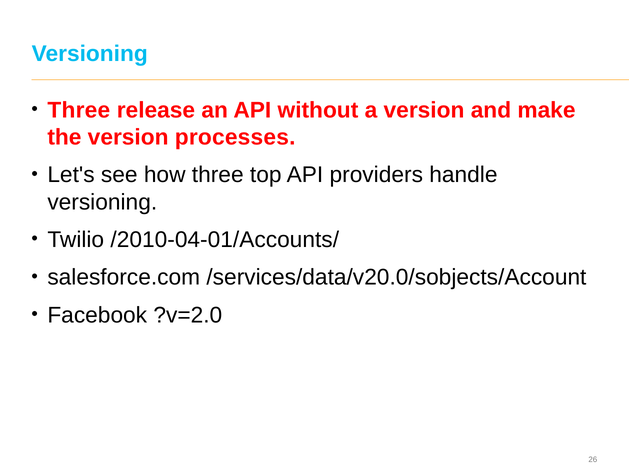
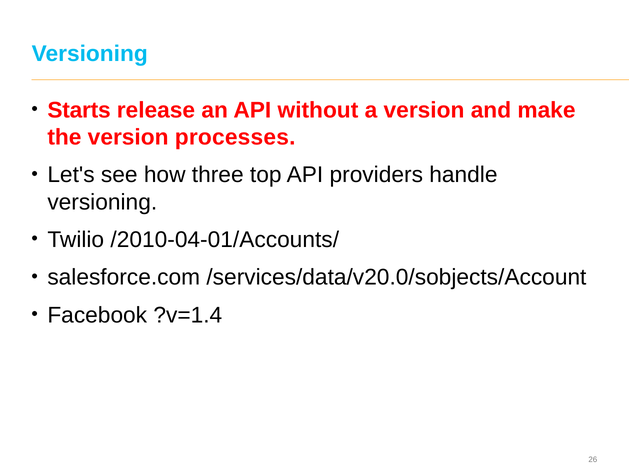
Three at (79, 110): Three -> Starts
?v=2.0: ?v=2.0 -> ?v=1.4
